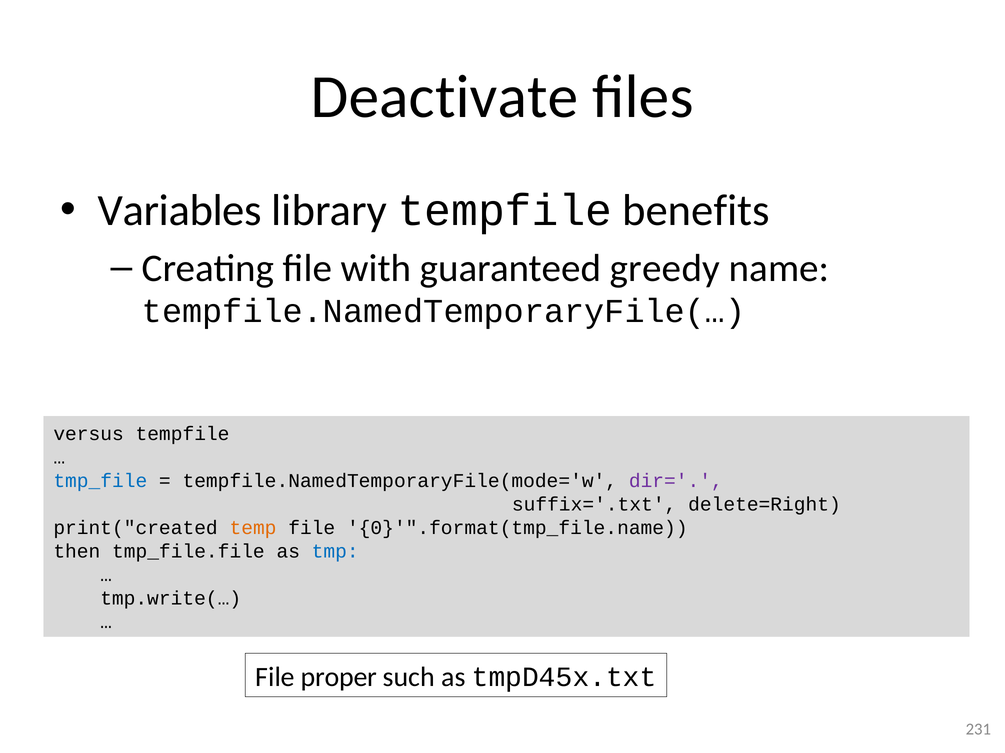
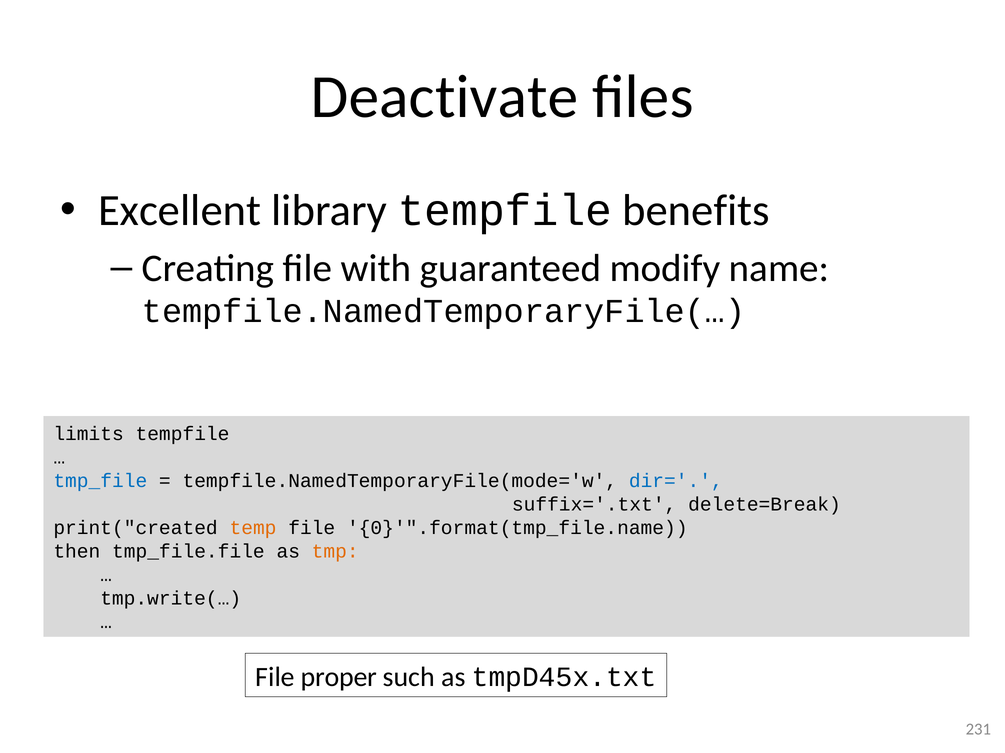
Variables: Variables -> Excellent
greedy: greedy -> modify
versus: versus -> limits
dir= colour: purple -> blue
delete=Right: delete=Right -> delete=Break
tmp colour: blue -> orange
